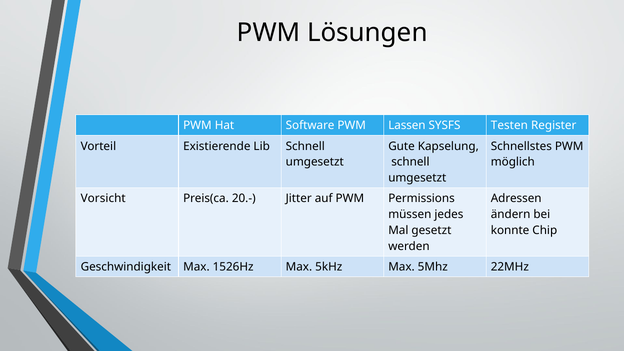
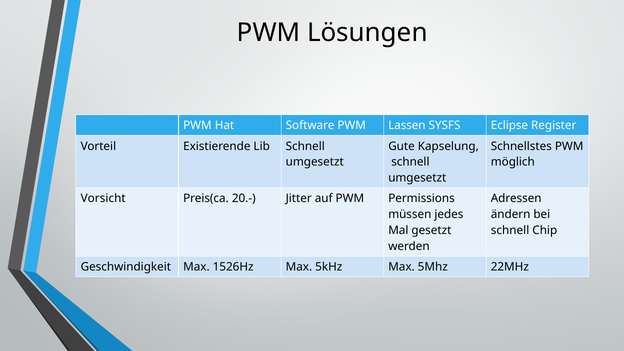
Testen: Testen -> Eclipse
konnte at (510, 230): konnte -> schnell
